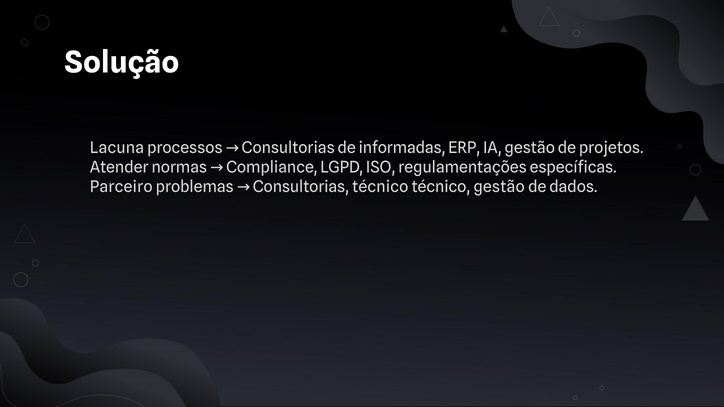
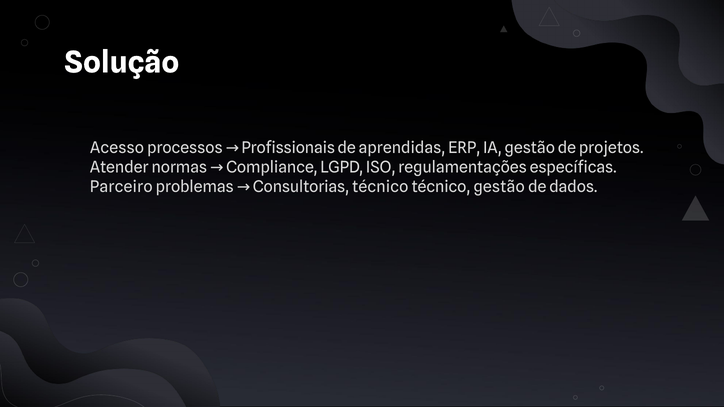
Lacuna: Lacuna -> Acesso
processos Consultorias: Consultorias -> Profissionais
informadas: informadas -> aprendidas
